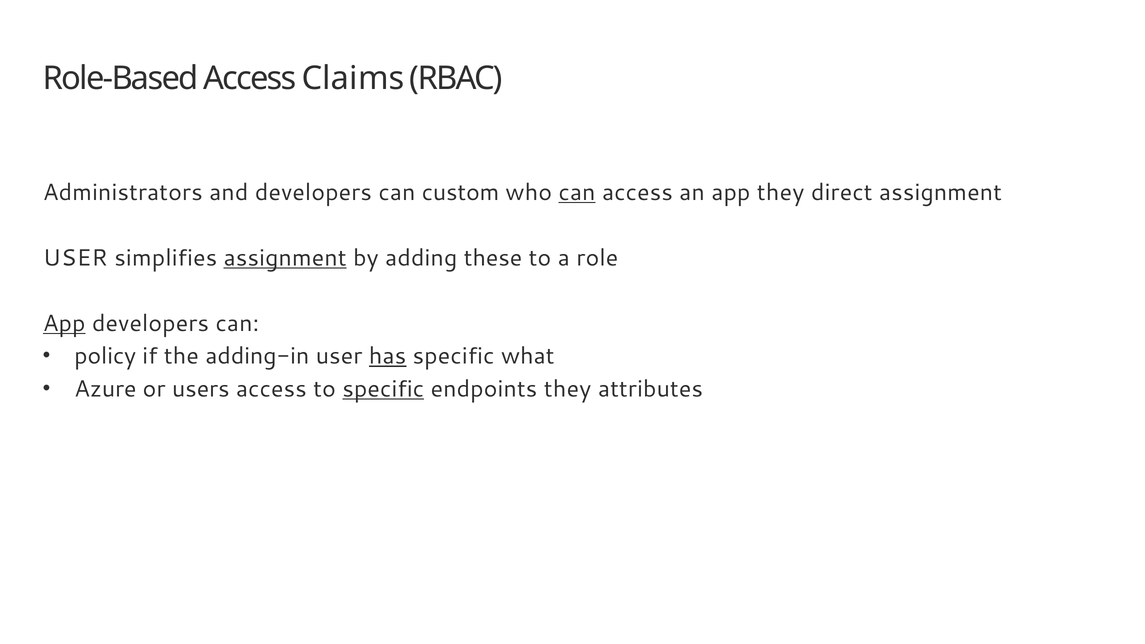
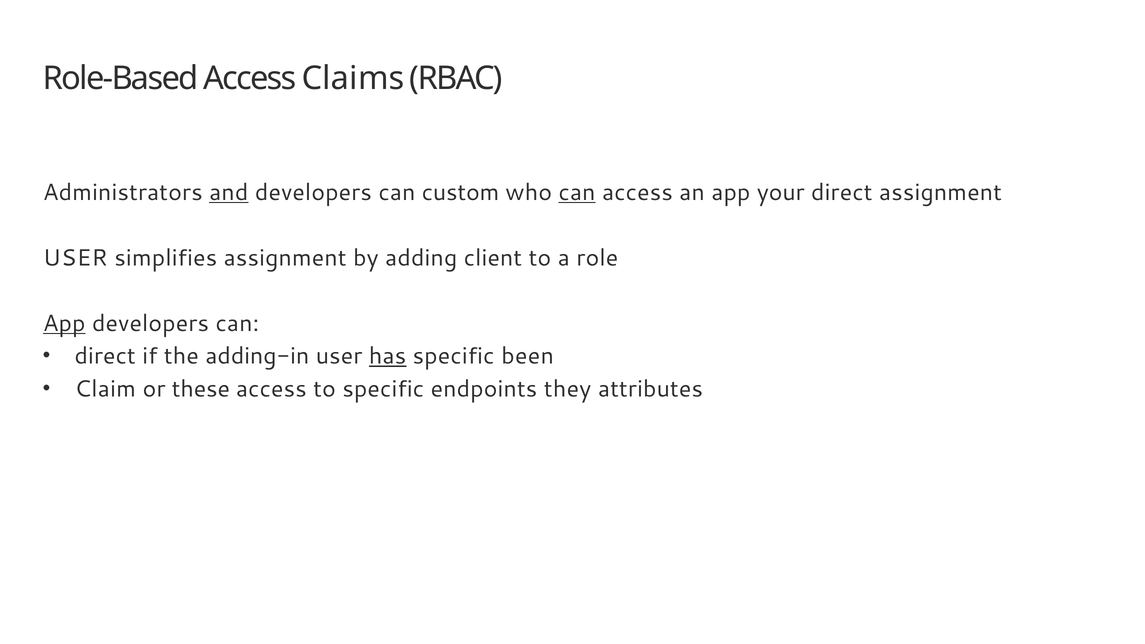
and underline: none -> present
app they: they -> your
assignment at (285, 258) underline: present -> none
these: these -> client
policy at (105, 356): policy -> direct
what: what -> been
Azure: Azure -> Claim
users: users -> these
specific at (383, 389) underline: present -> none
